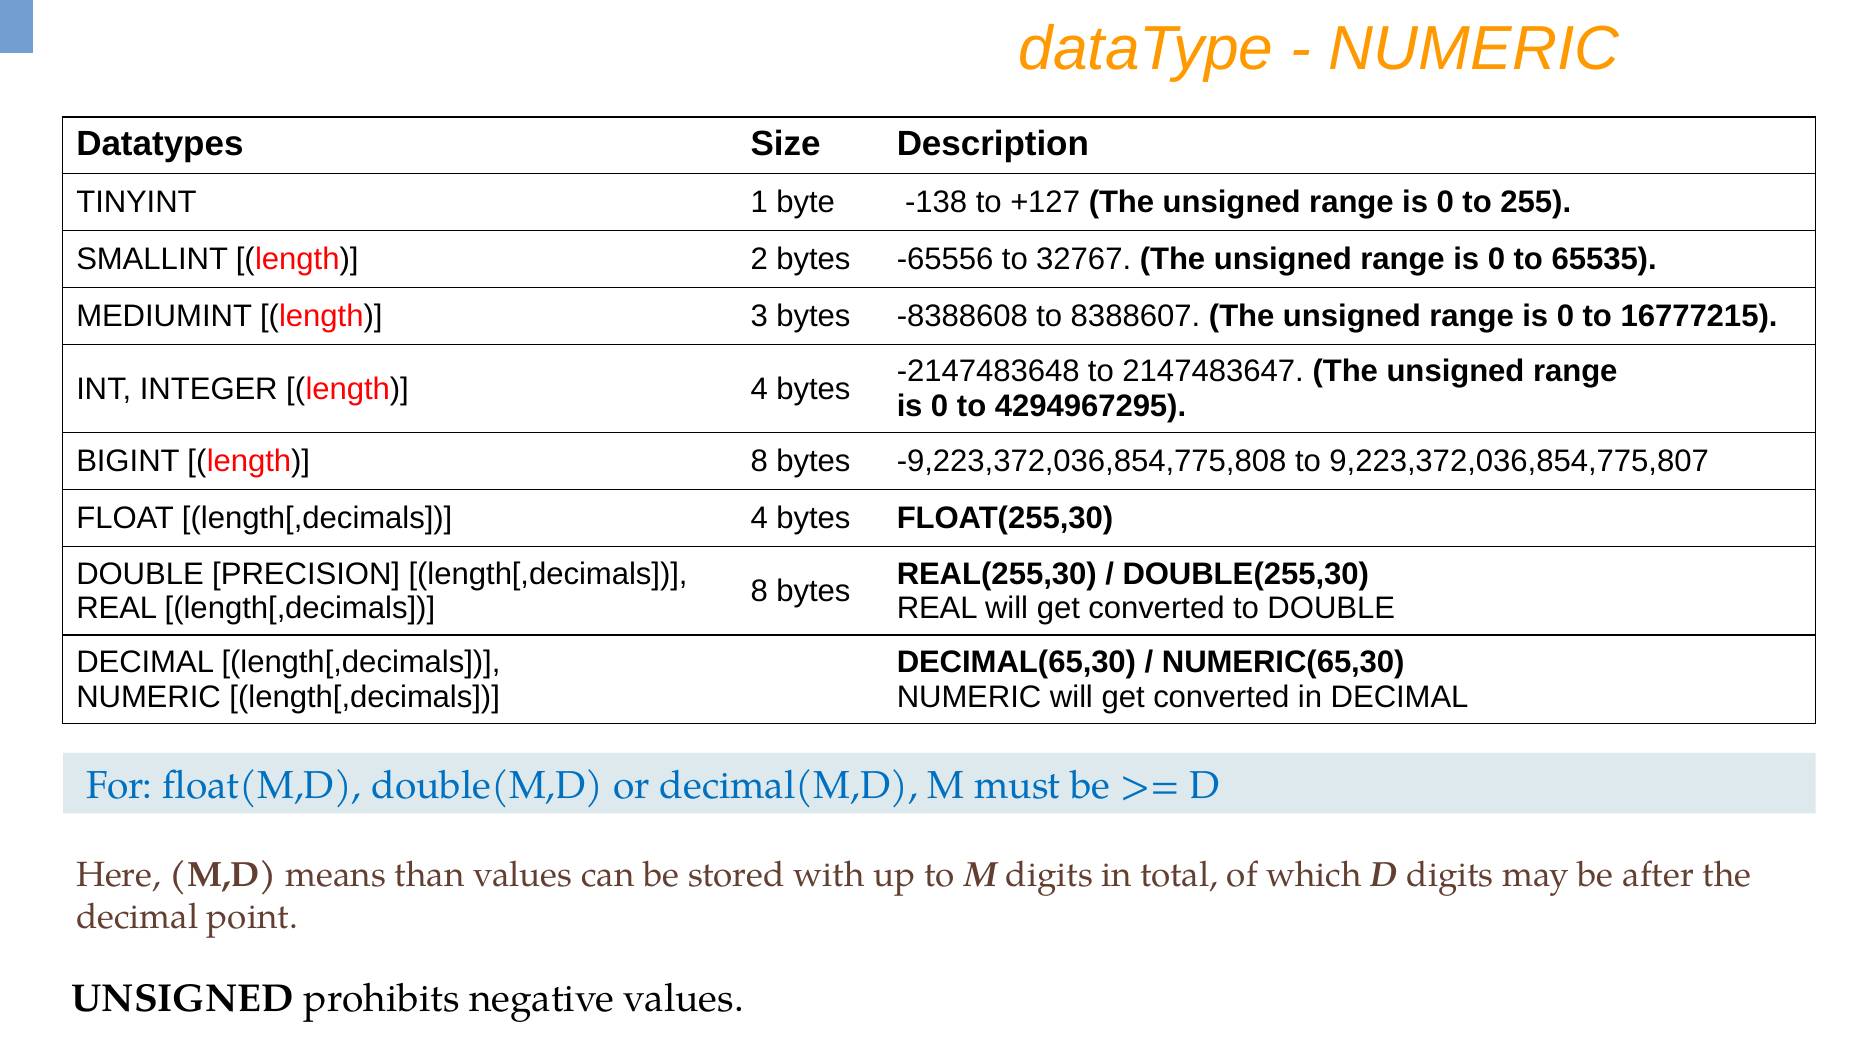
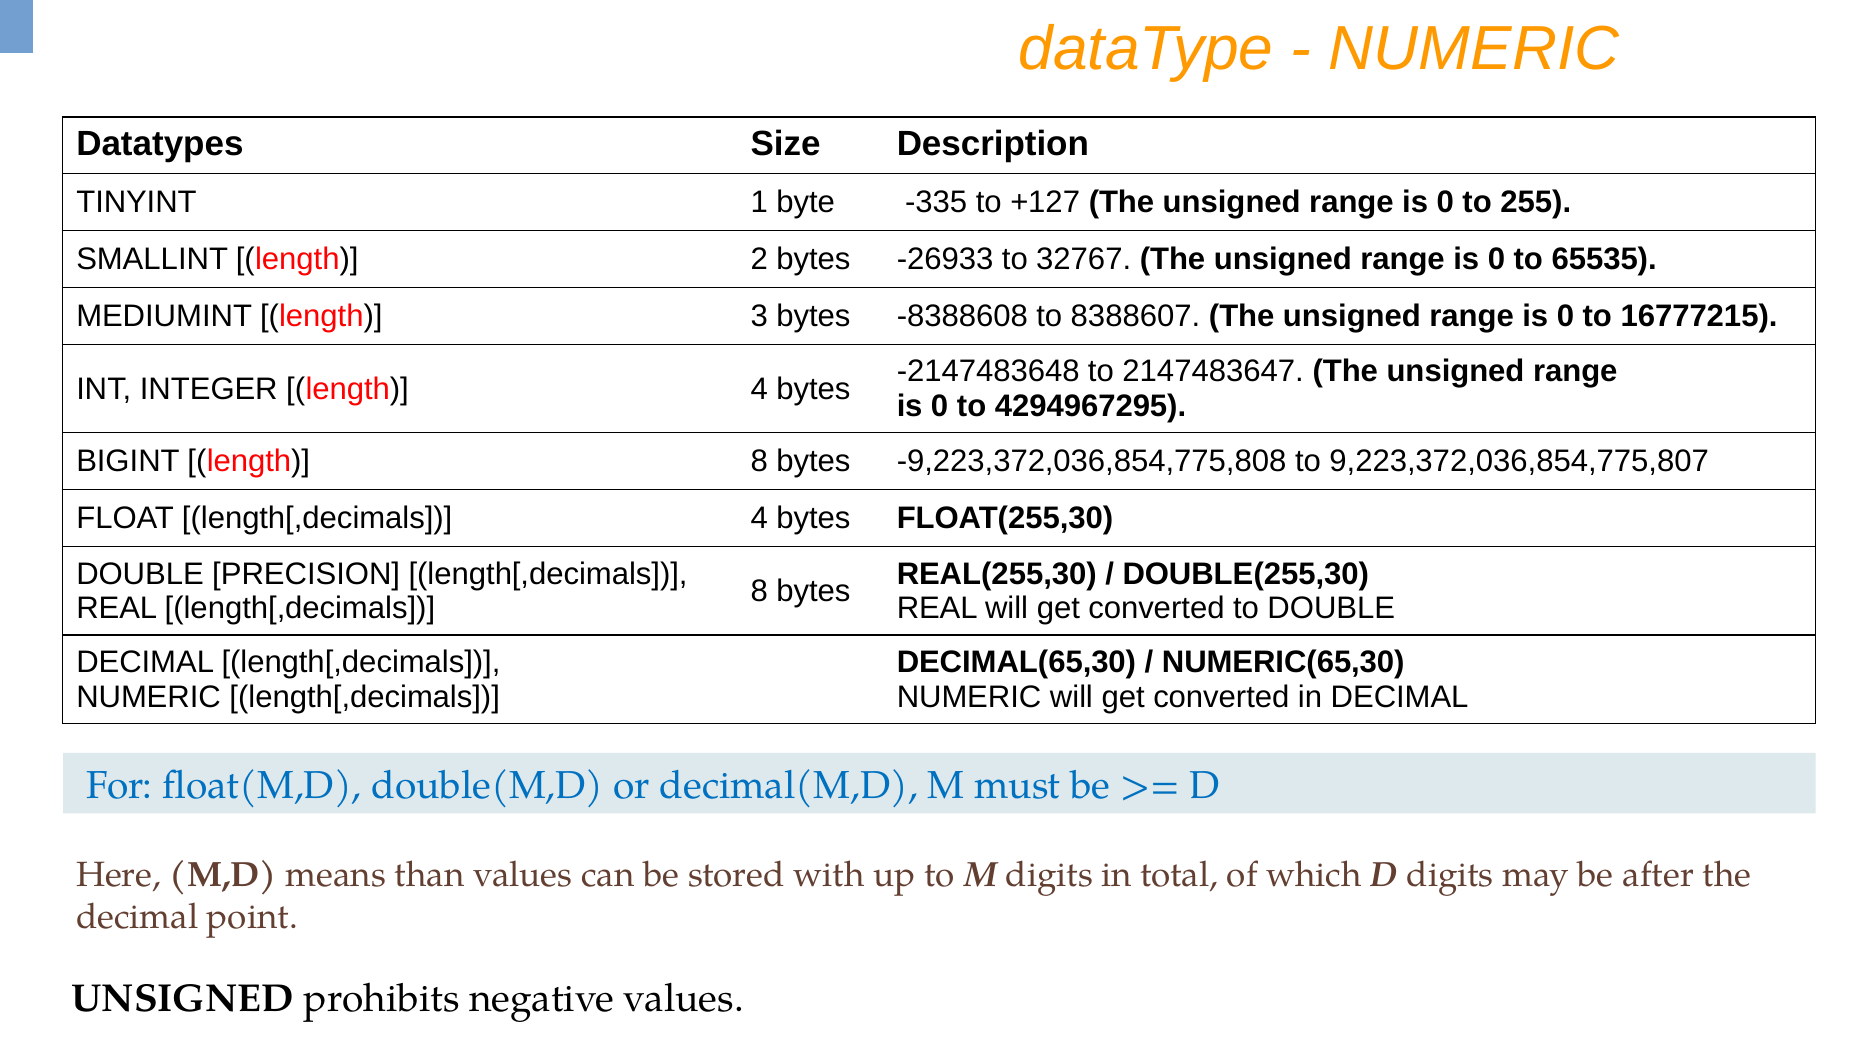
-138: -138 -> -335
-65556: -65556 -> -26933
